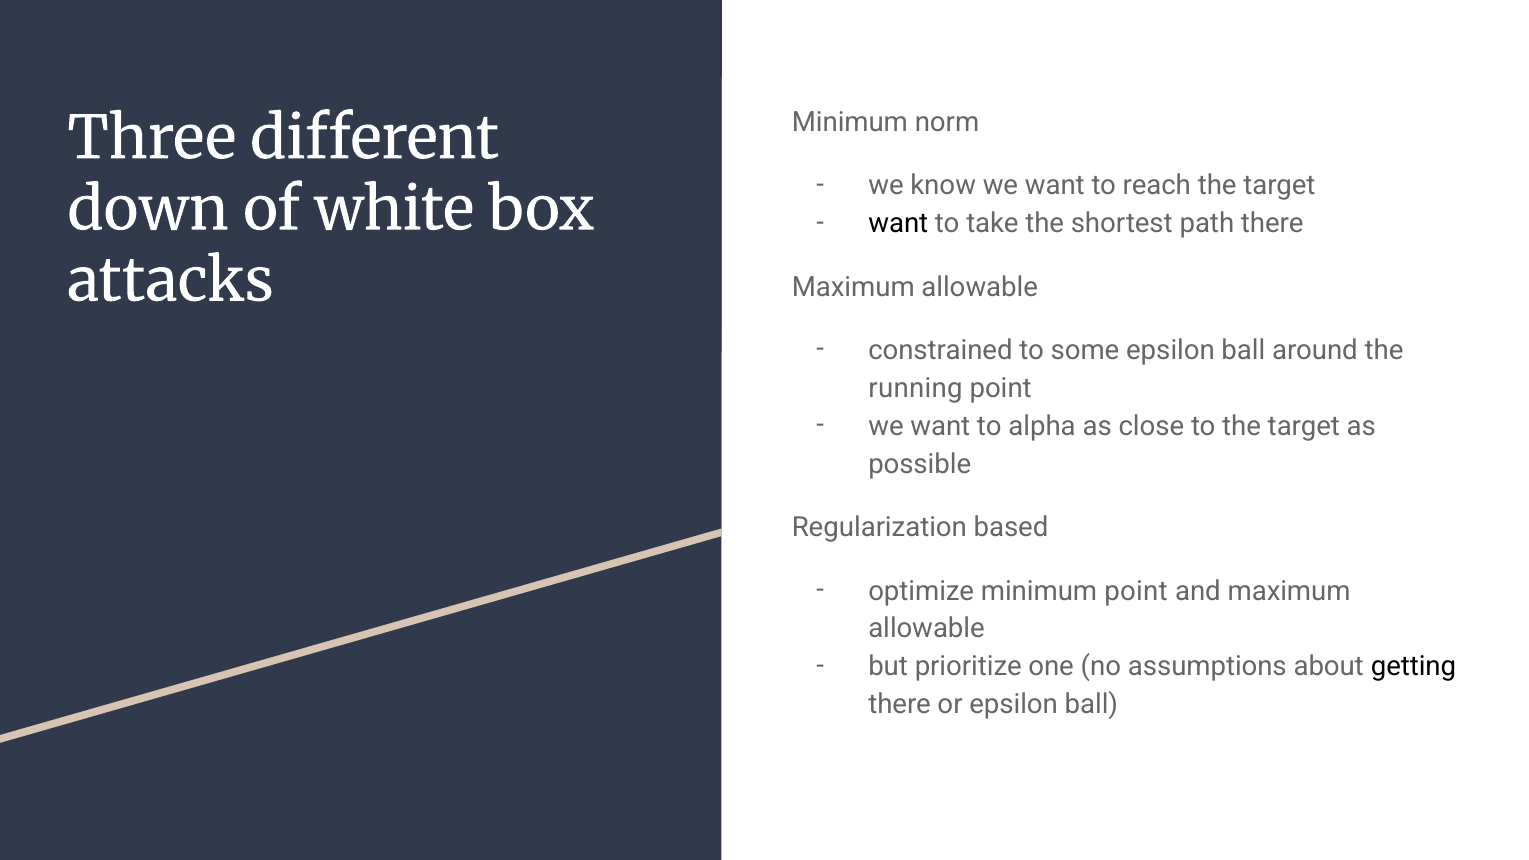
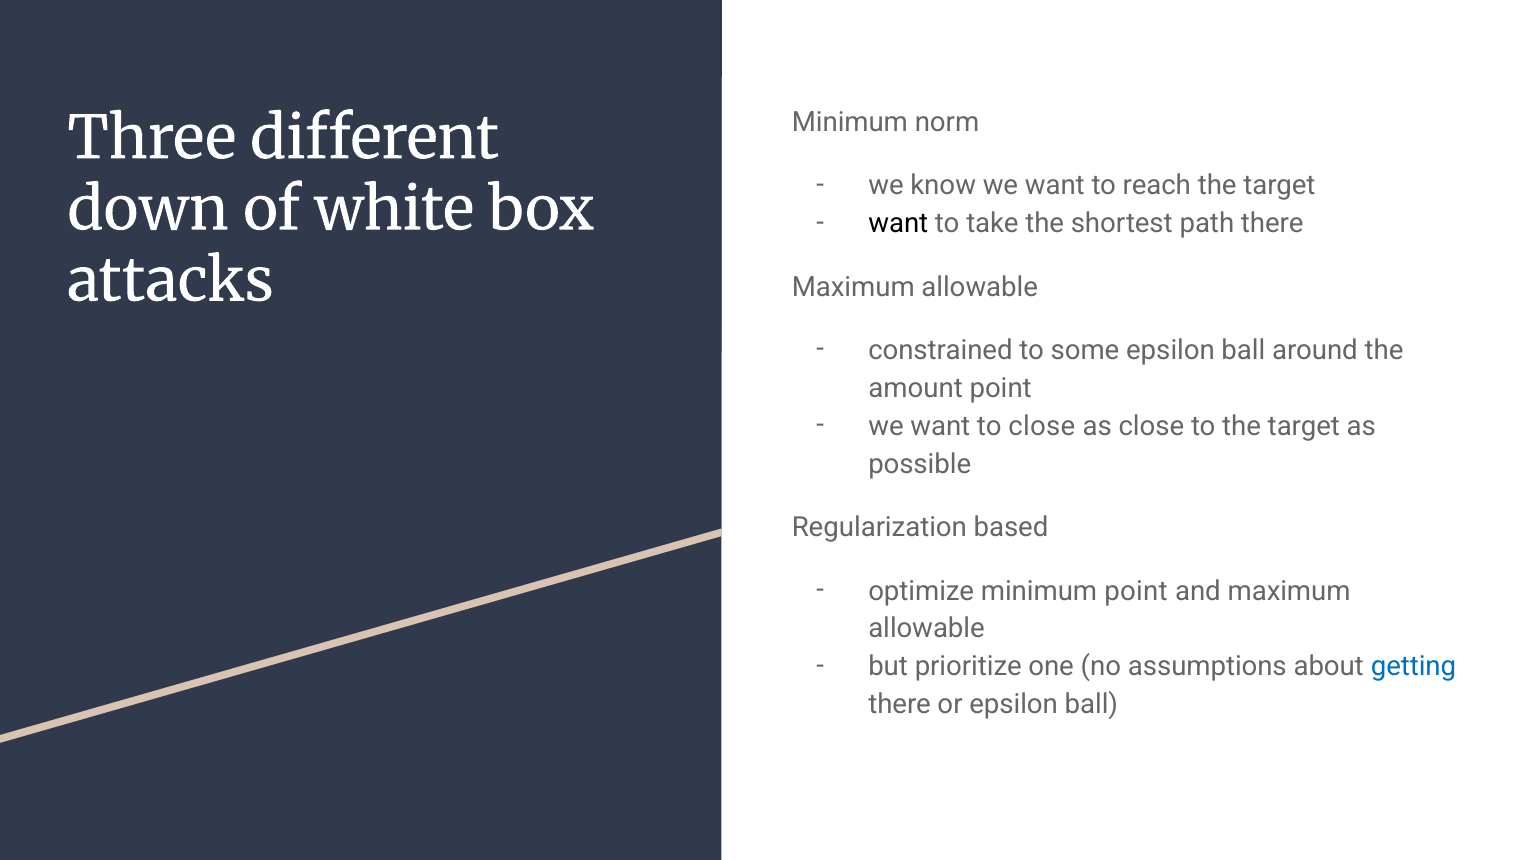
running: running -> amount
to alpha: alpha -> close
getting colour: black -> blue
